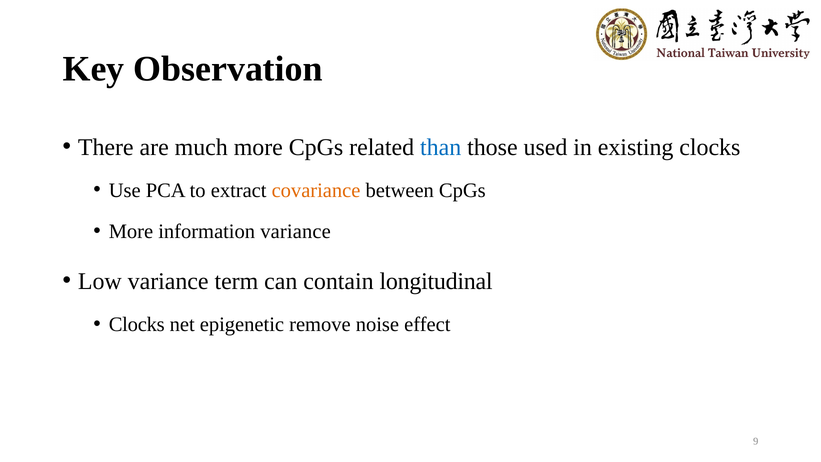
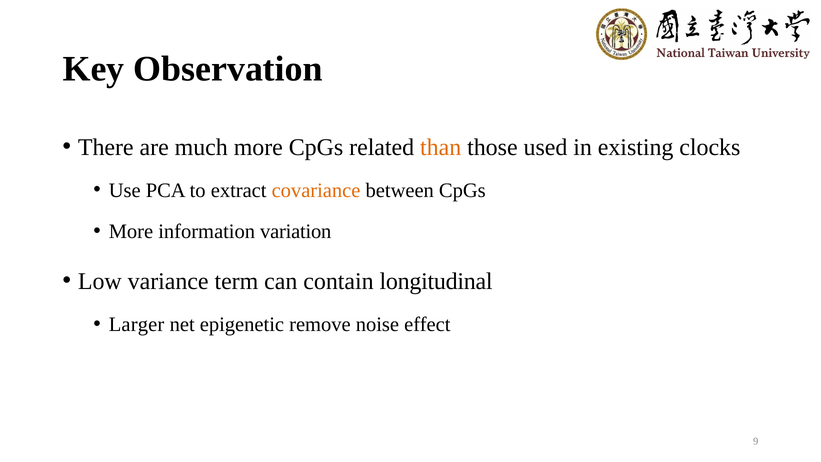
than colour: blue -> orange
information variance: variance -> variation
Clocks at (137, 324): Clocks -> Larger
